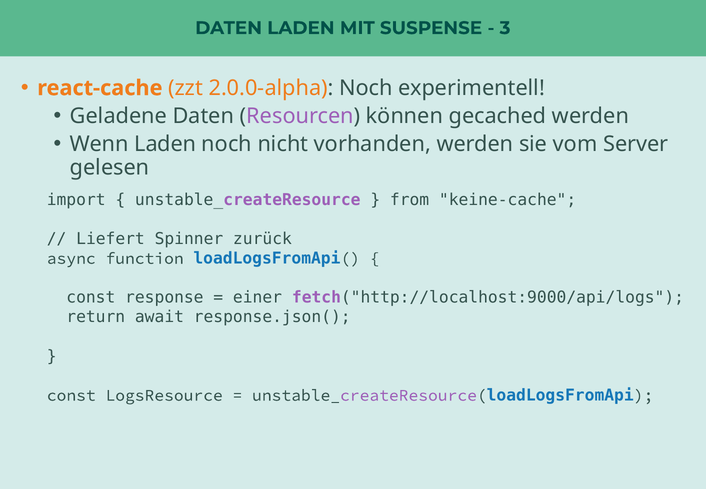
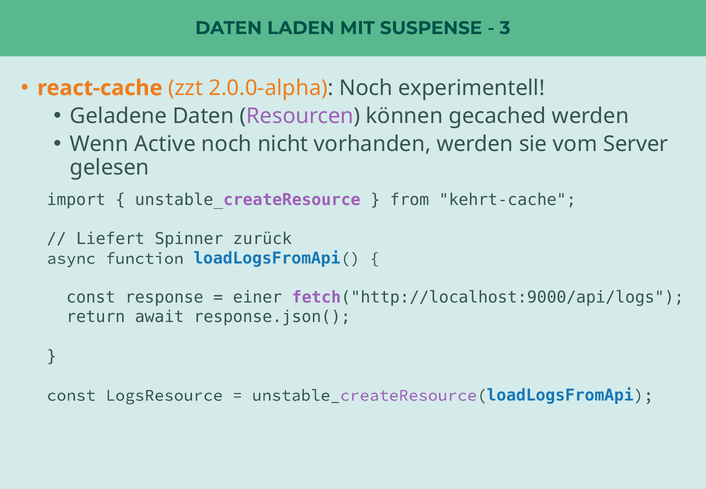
Wenn Laden: Laden -> Active
keine-cache: keine-cache -> kehrt-cache
